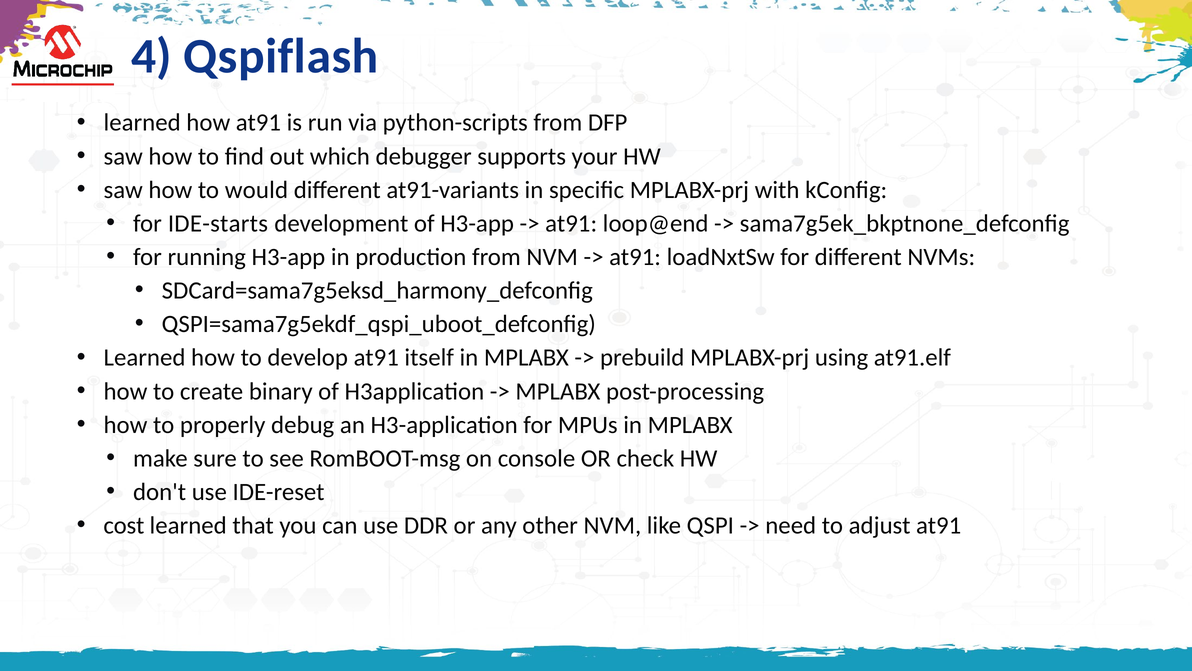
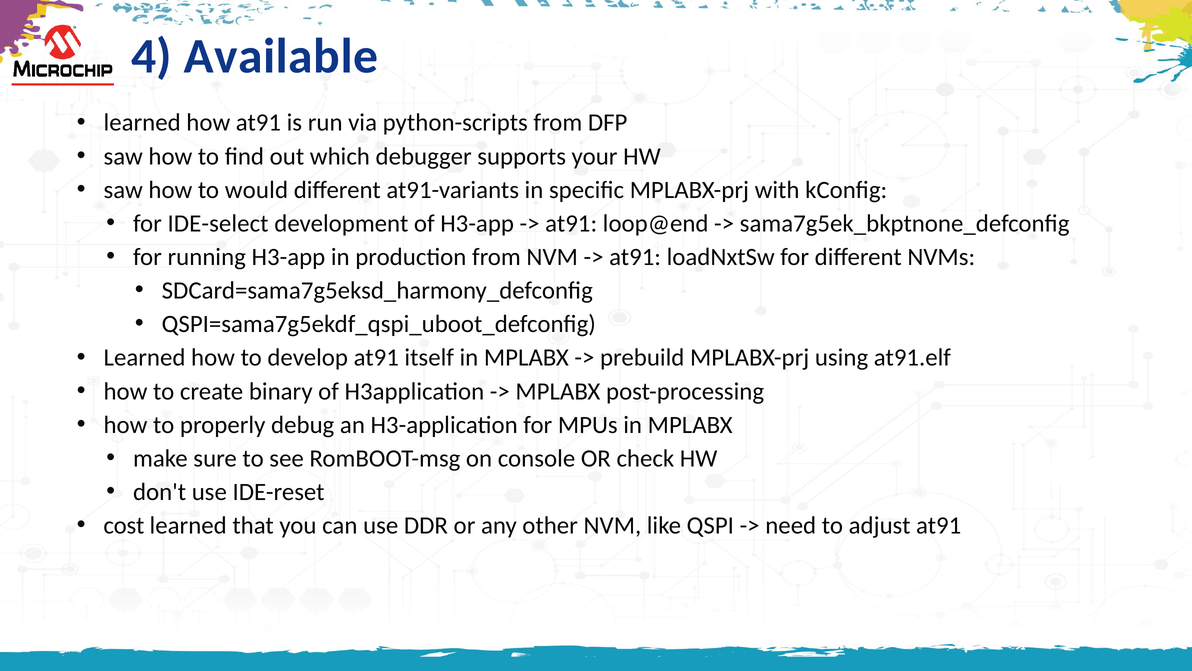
Qspiflash: Qspiflash -> Available
IDE-starts: IDE-starts -> IDE-select
